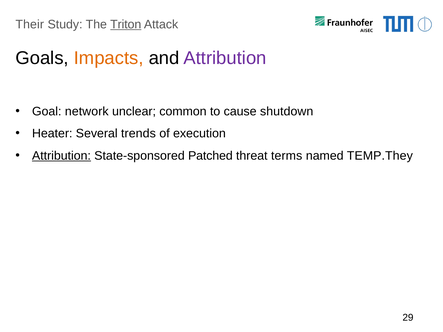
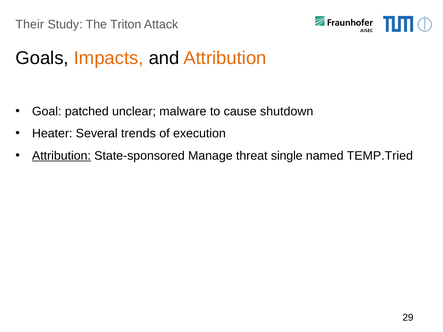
Triton underline: present -> none
Attribution at (225, 58) colour: purple -> orange
network: network -> patched
common: common -> malware
Patched: Patched -> Manage
terms: terms -> single
TEMP.They: TEMP.They -> TEMP.Tried
